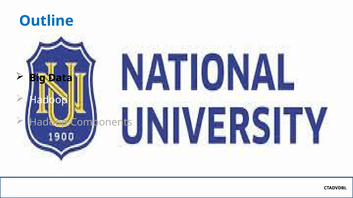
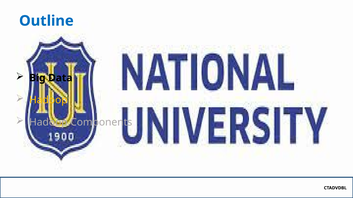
Hadoop at (48, 100) colour: white -> yellow
